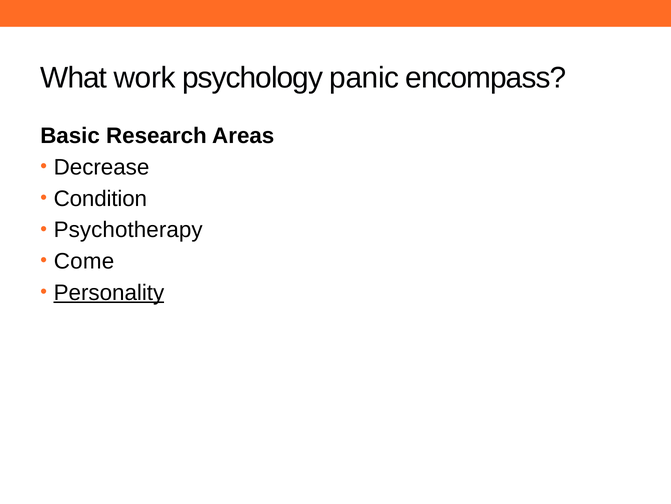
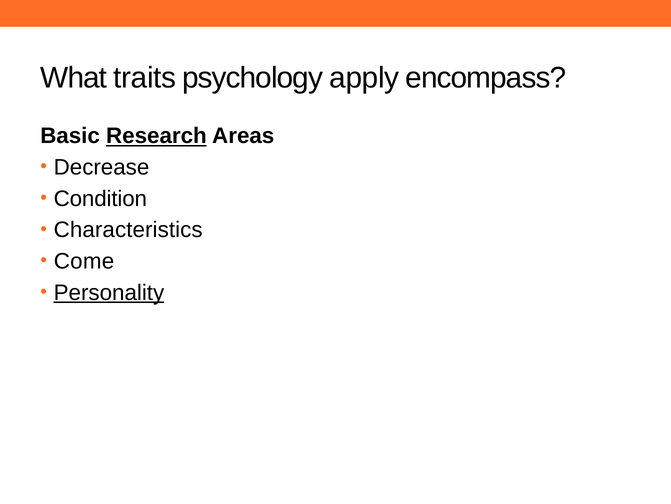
work: work -> traits
panic: panic -> apply
Research underline: none -> present
Psychotherapy: Psychotherapy -> Characteristics
